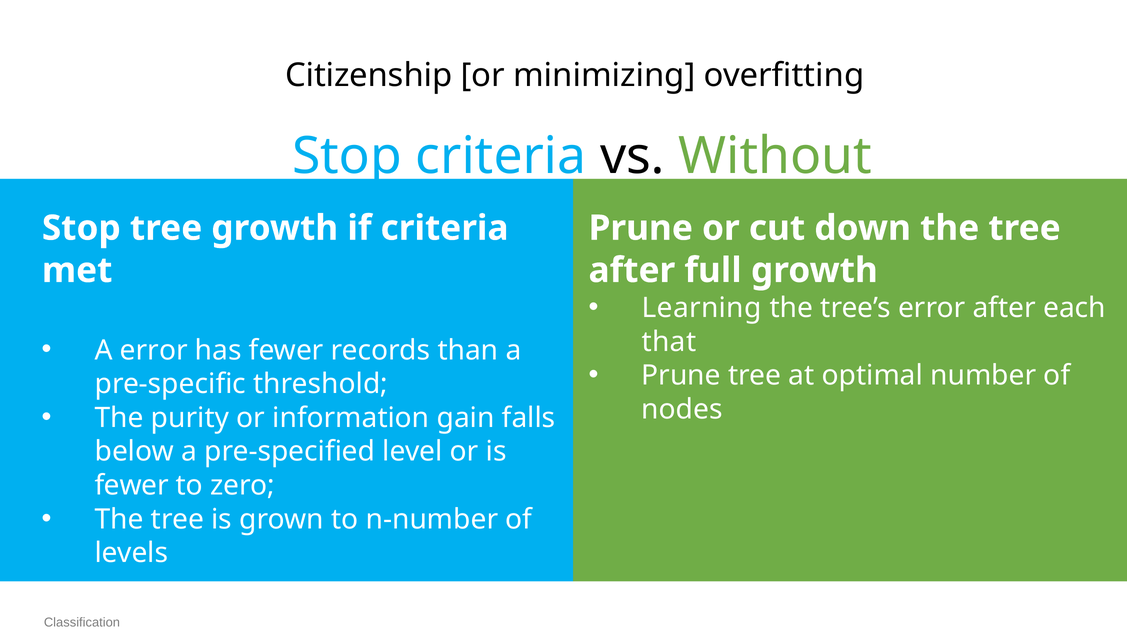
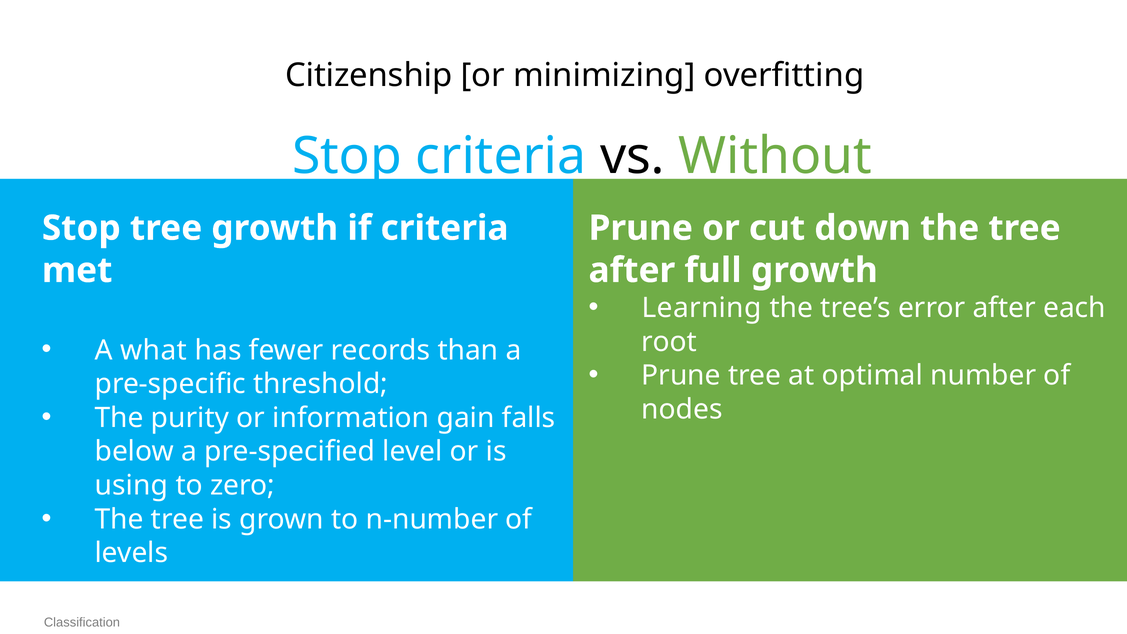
that: that -> root
A error: error -> what
fewer at (132, 485): fewer -> using
